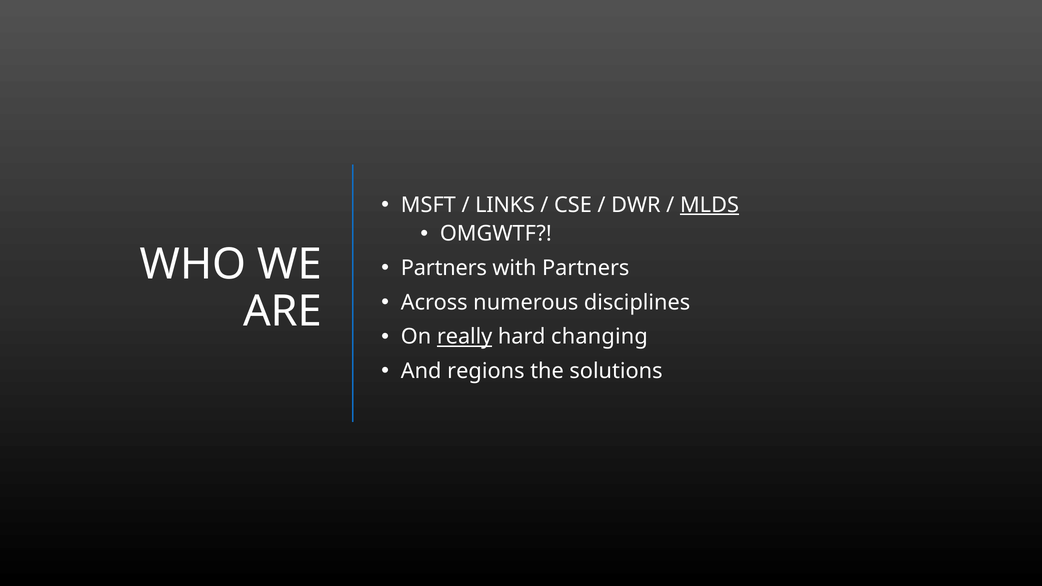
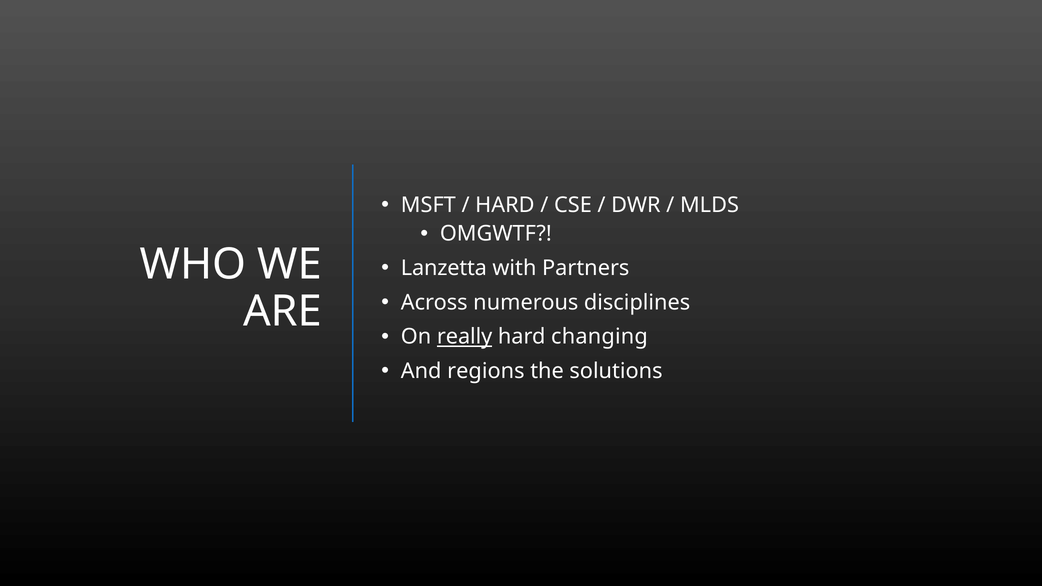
LINKS at (505, 205): LINKS -> HARD
MLDS underline: present -> none
Partners at (444, 268): Partners -> Lanzetta
